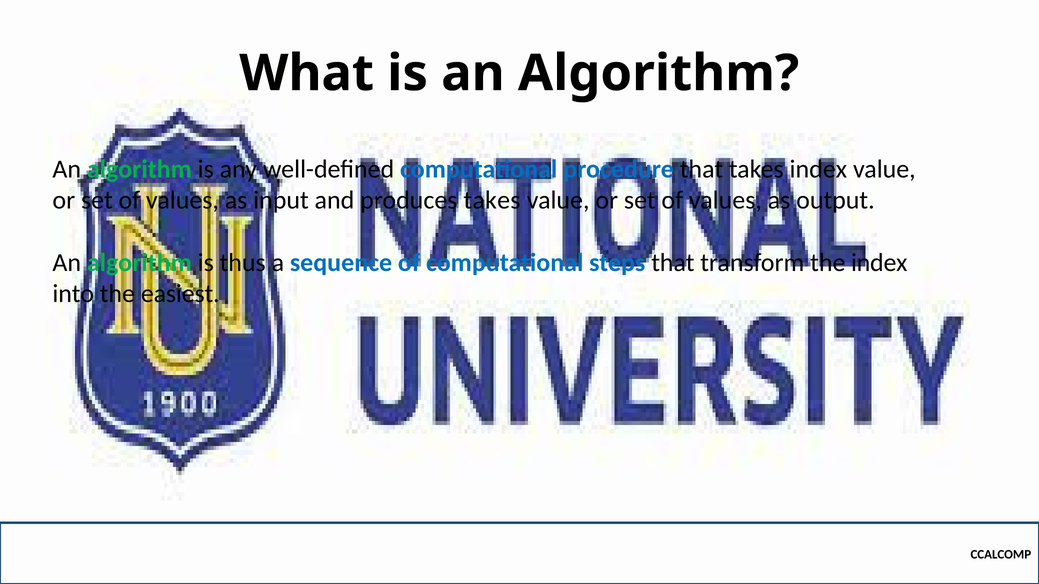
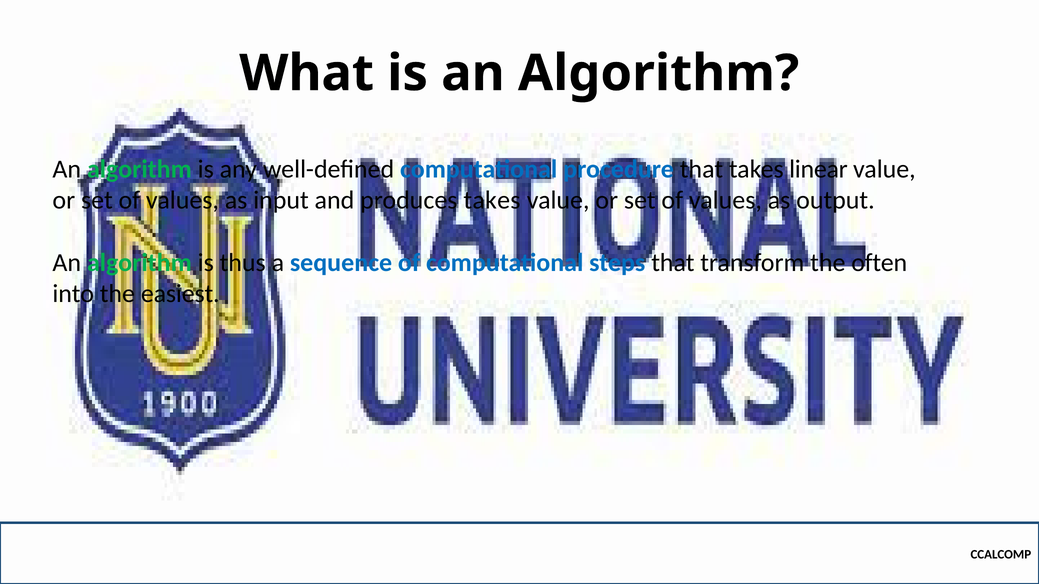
takes index: index -> linear
the index: index -> often
